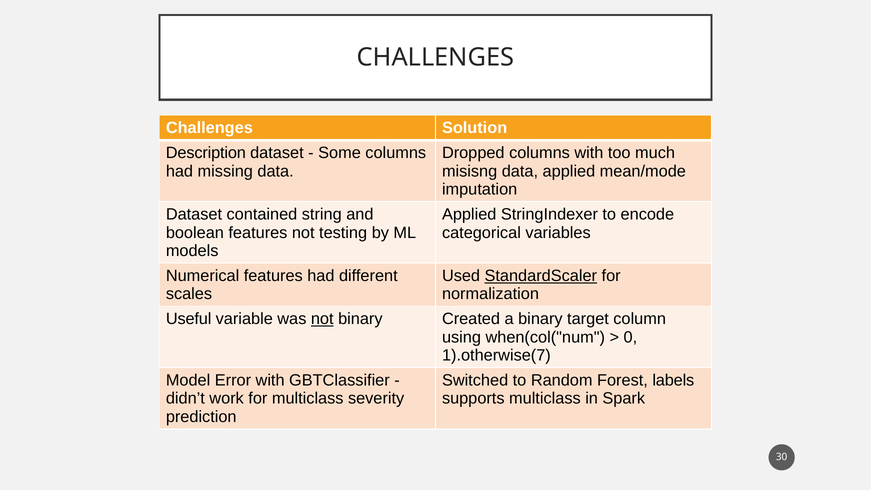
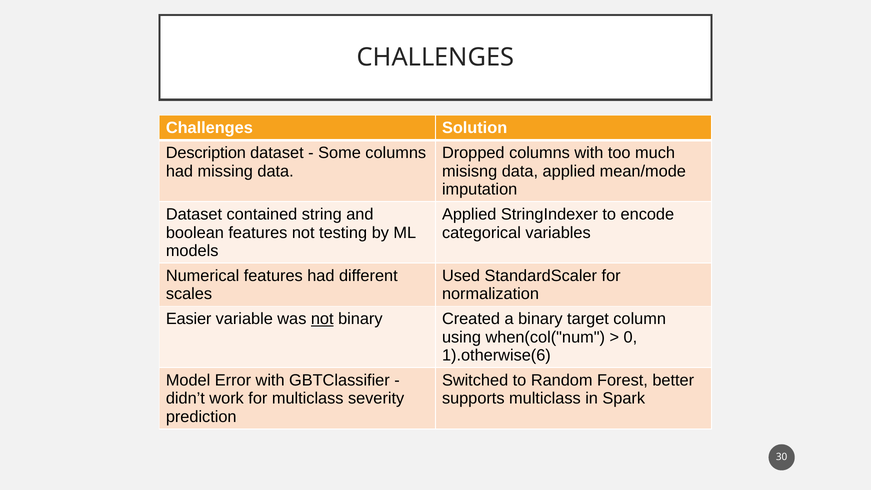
StandardScaler underline: present -> none
Useful: Useful -> Easier
1).otherwise(7: 1).otherwise(7 -> 1).otherwise(6
labels: labels -> better
